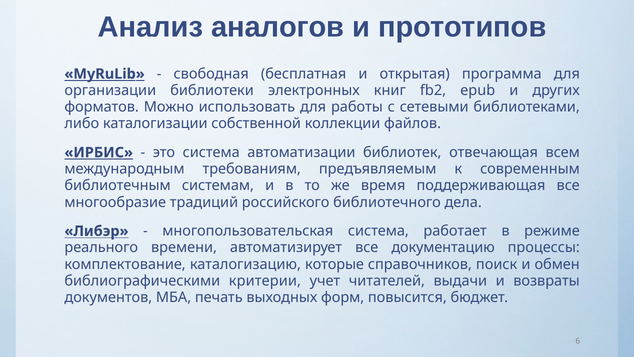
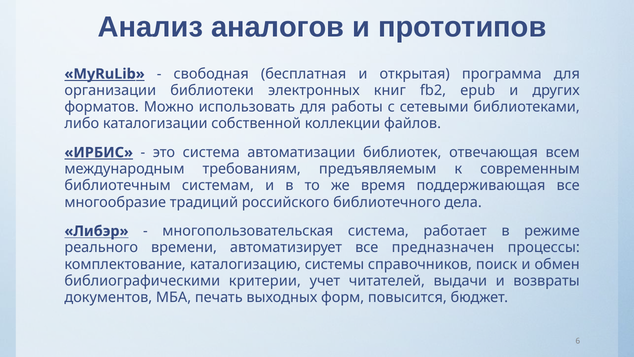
документацию: документацию -> предназначен
которые: которые -> системы
